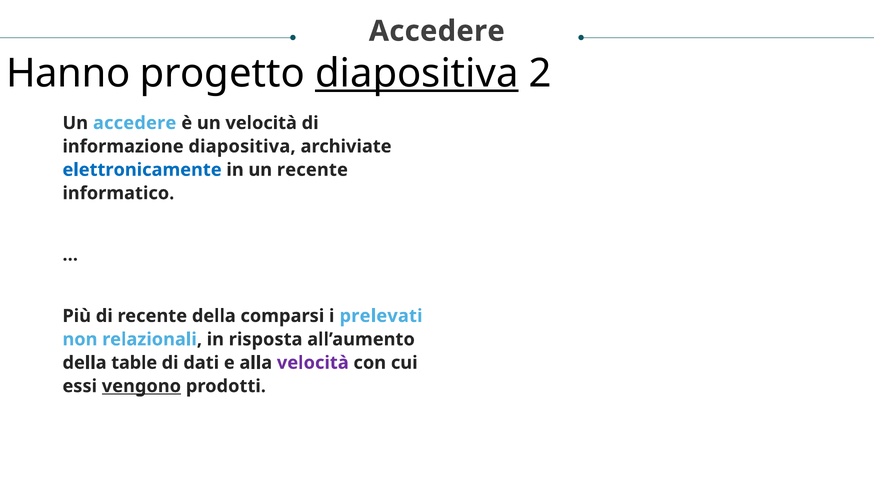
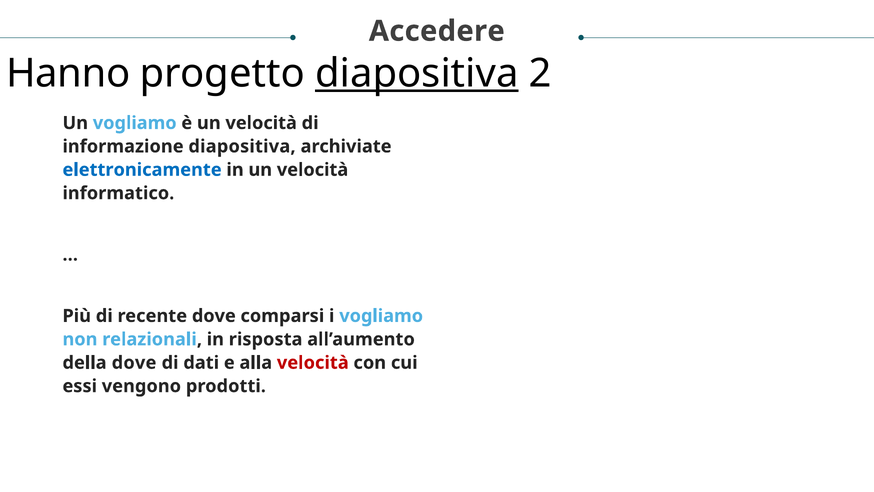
Un accedere: accedere -> vogliamo
in un recente: recente -> velocità
recente della: della -> dove
i prelevati: prelevati -> vogliamo
della table: table -> dove
velocità at (313, 362) colour: purple -> red
vengono underline: present -> none
